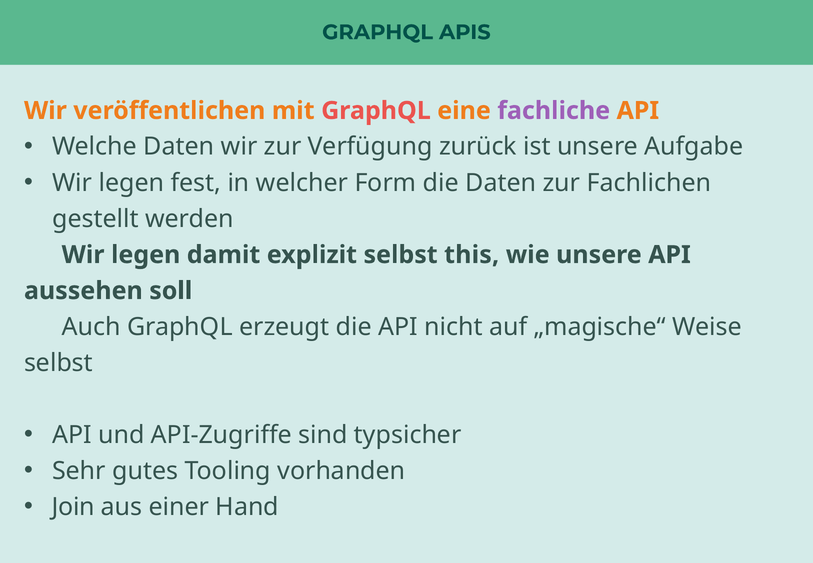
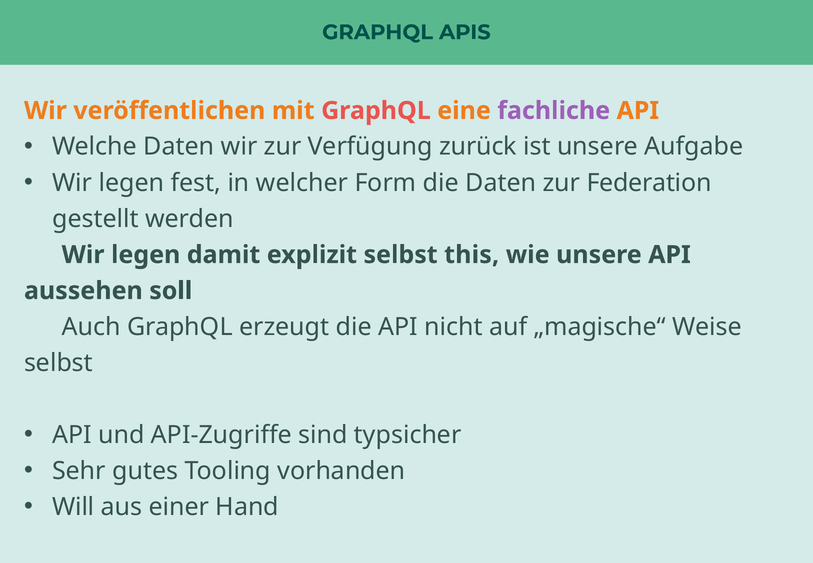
Fachlichen: Fachlichen -> Federation
Join: Join -> Will
